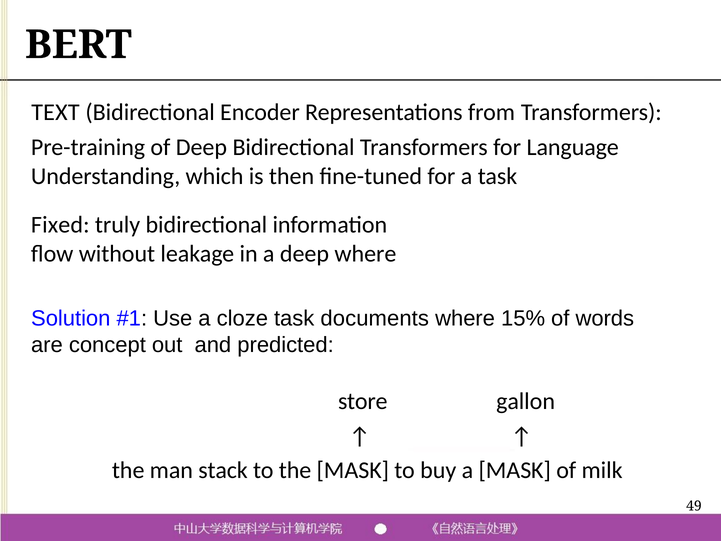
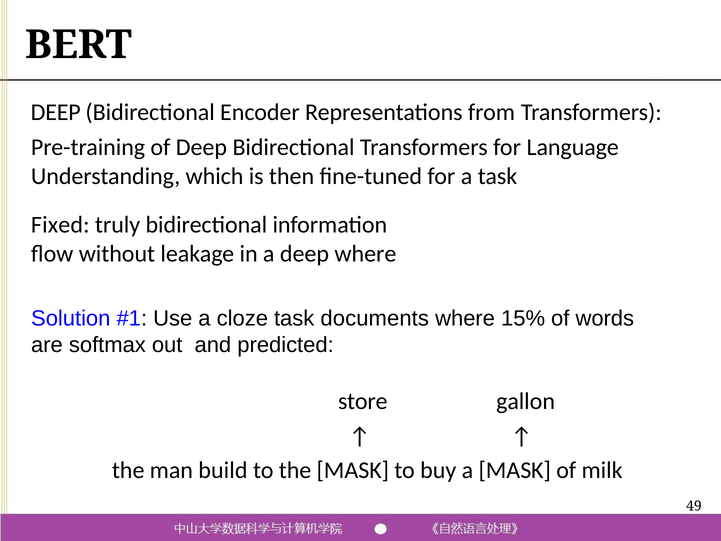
TEXT at (55, 112): TEXT -> DEEP
concept: concept -> softmax
stack: stack -> build
